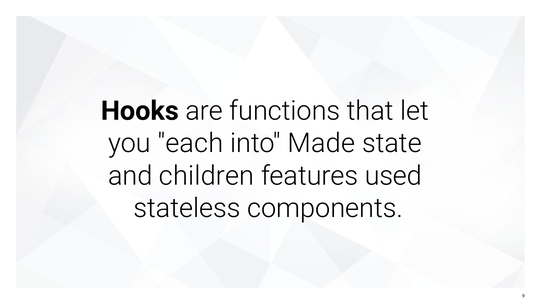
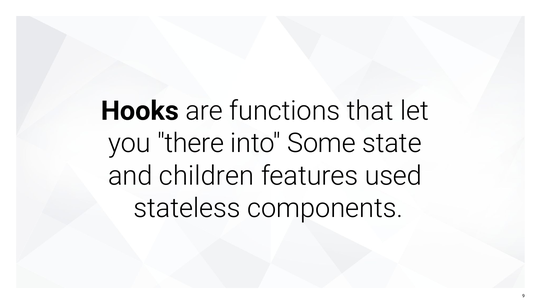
each: each -> there
Made: Made -> Some
